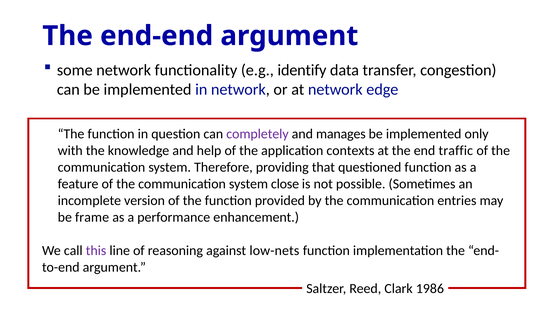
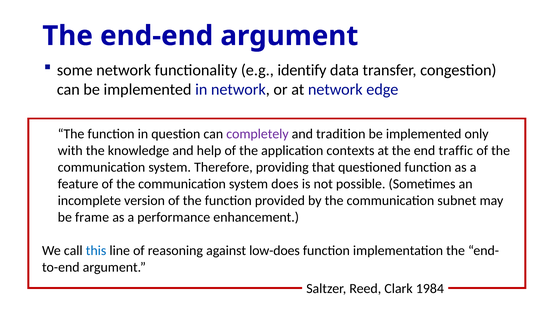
manages: manages -> tradition
close: close -> does
entries: entries -> subnet
this colour: purple -> blue
low-nets: low-nets -> low-does
1986: 1986 -> 1984
